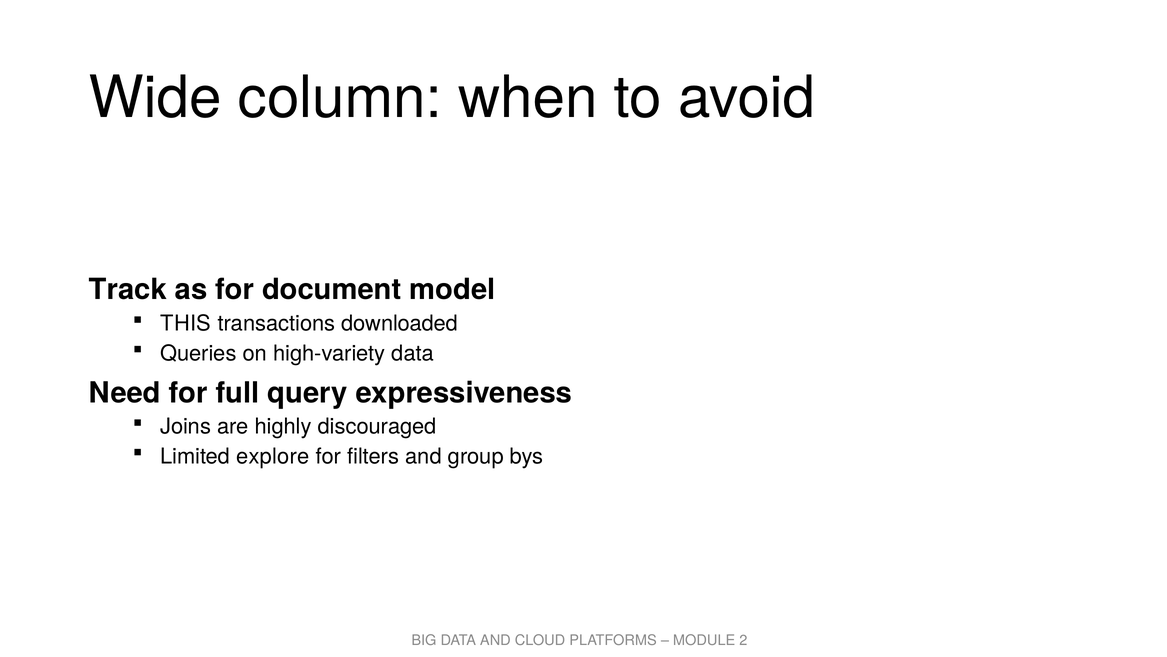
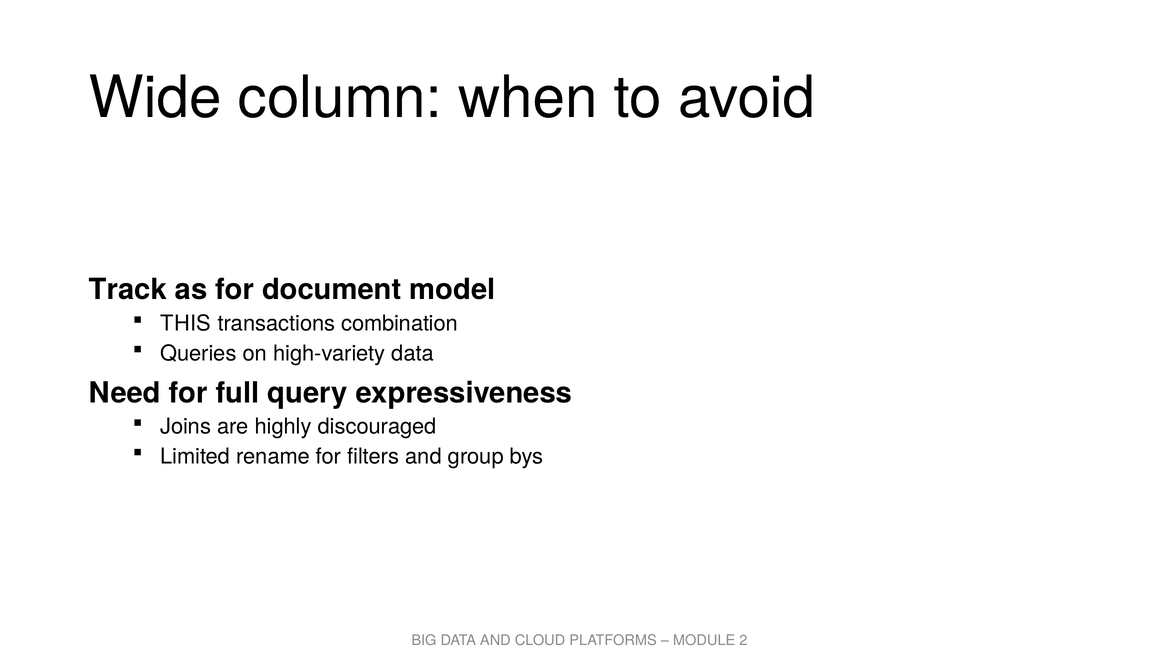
downloaded: downloaded -> combination
explore: explore -> rename
